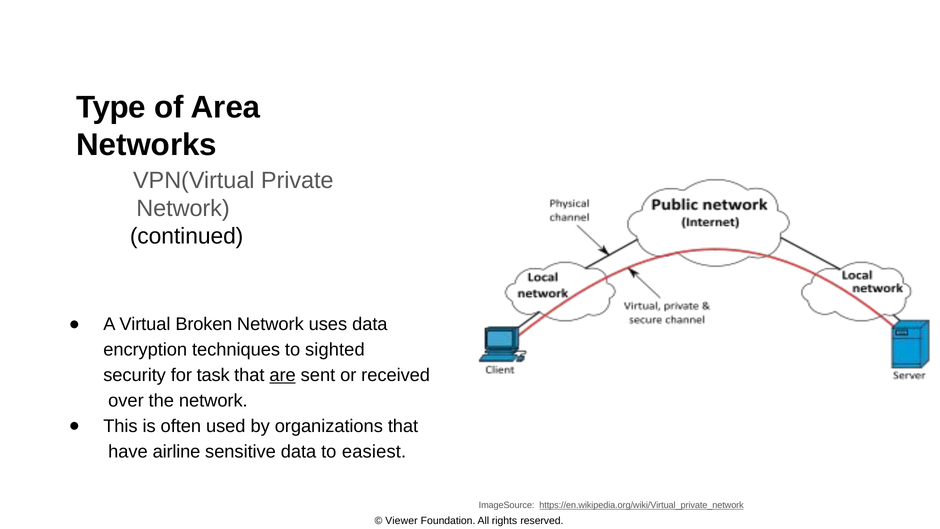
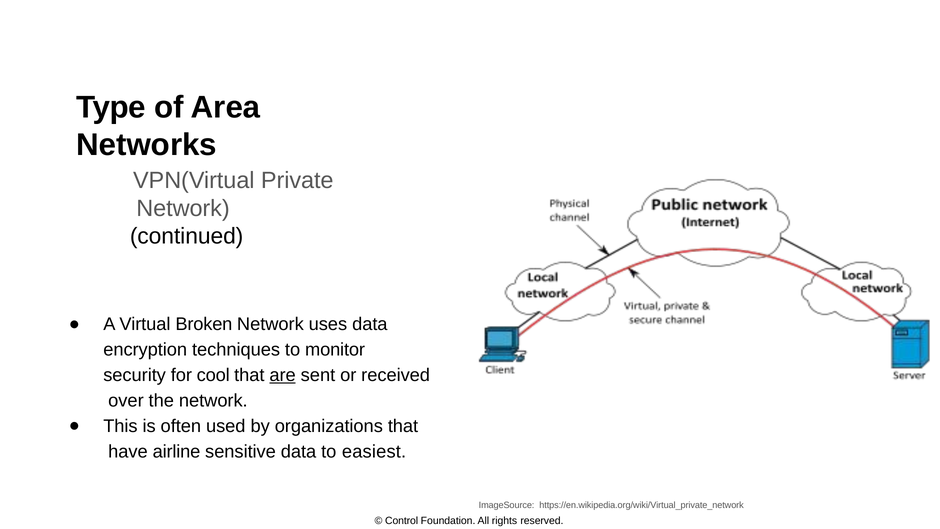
sighted: sighted -> monitor
task: task -> cool
https://en.wikipedia.org/wiki/Virtual_private_network underline: present -> none
Viewer: Viewer -> Control
